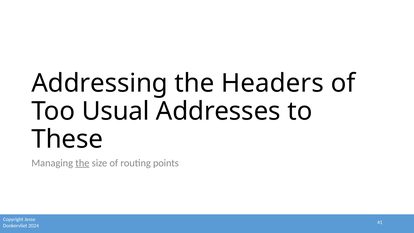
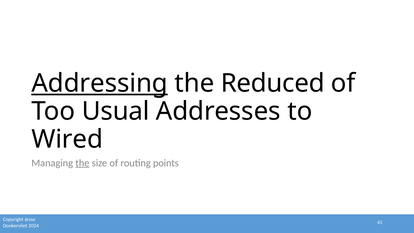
Addressing underline: none -> present
Headers: Headers -> Reduced
These: These -> Wired
